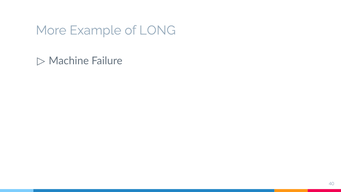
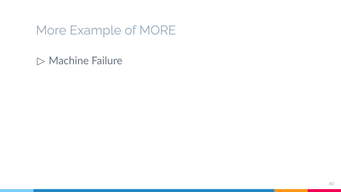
of LONG: LONG -> MORE
